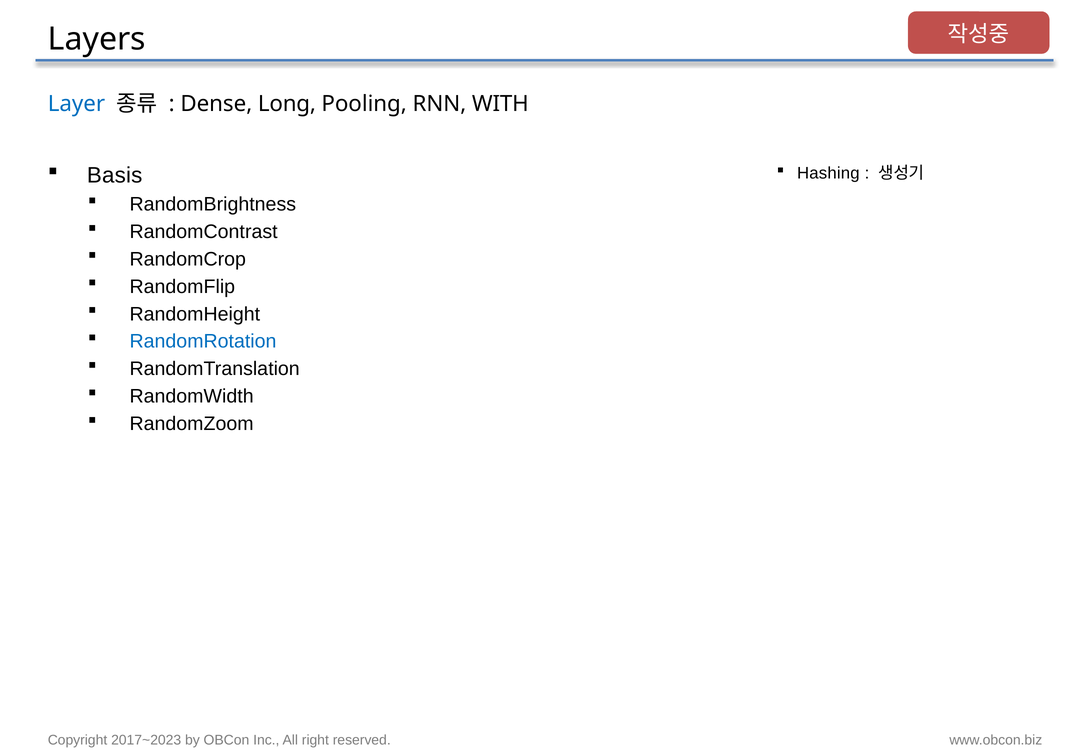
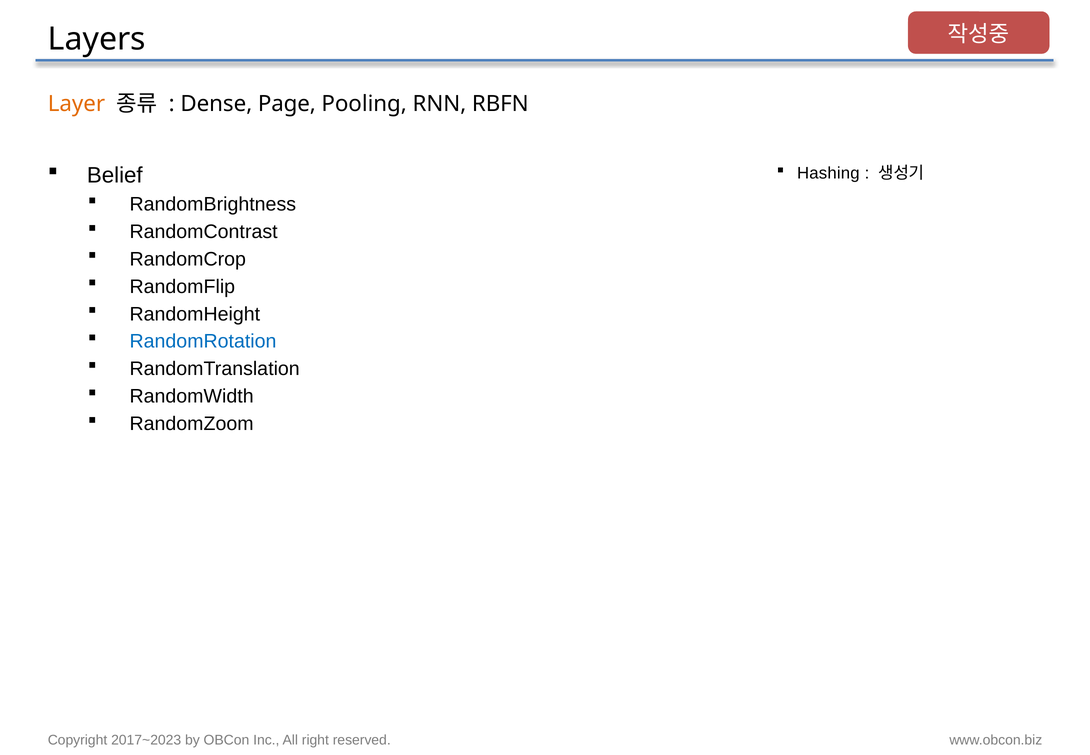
Layer colour: blue -> orange
Long: Long -> Page
WITH: WITH -> RBFN
Basis: Basis -> Belief
